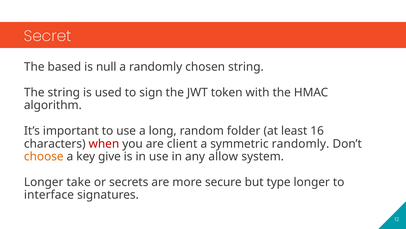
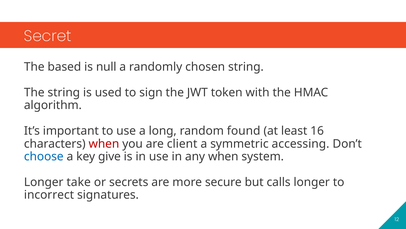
folder: folder -> found
symmetric randomly: randomly -> accessing
choose colour: orange -> blue
any allow: allow -> when
type: type -> calls
interface: interface -> incorrect
